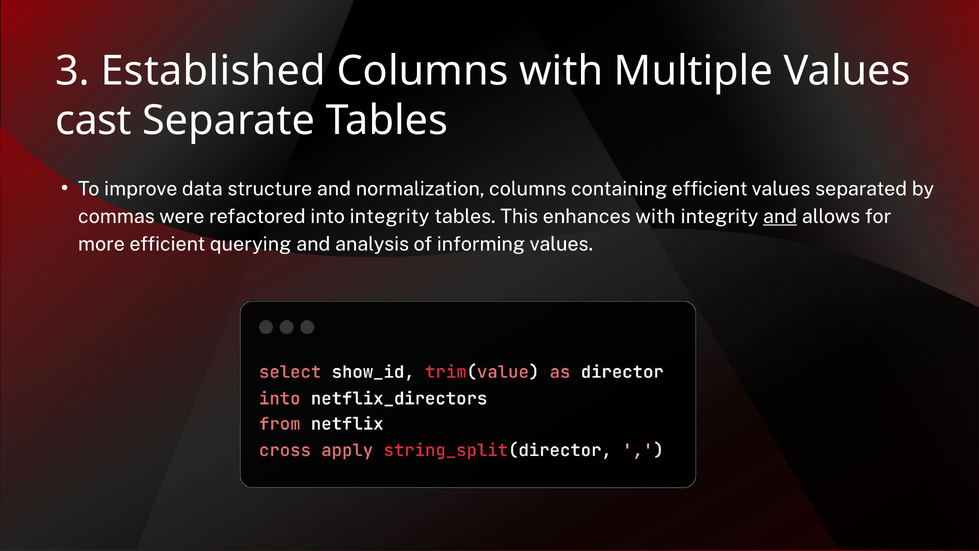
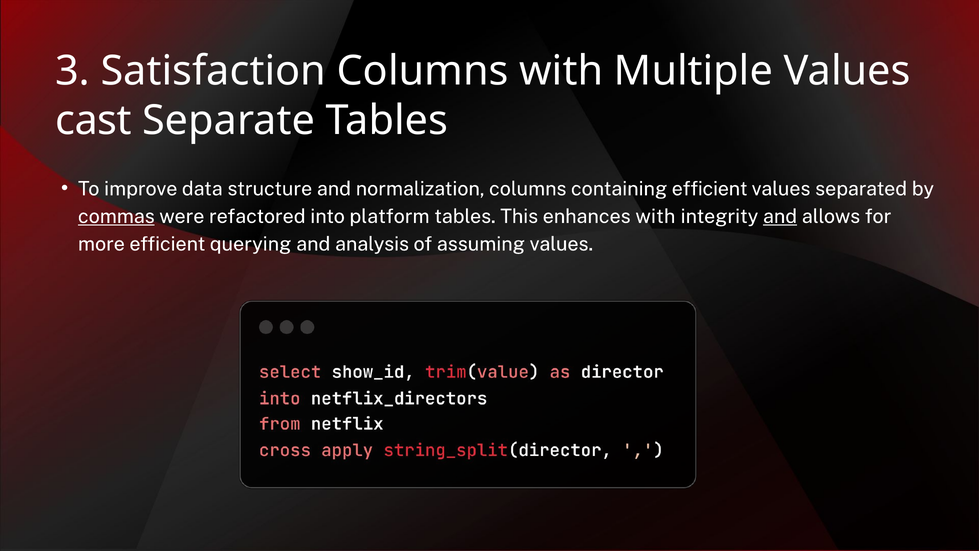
Established: Established -> Satisfaction
commas underline: none -> present
into integrity: integrity -> platform
informing: informing -> assuming
